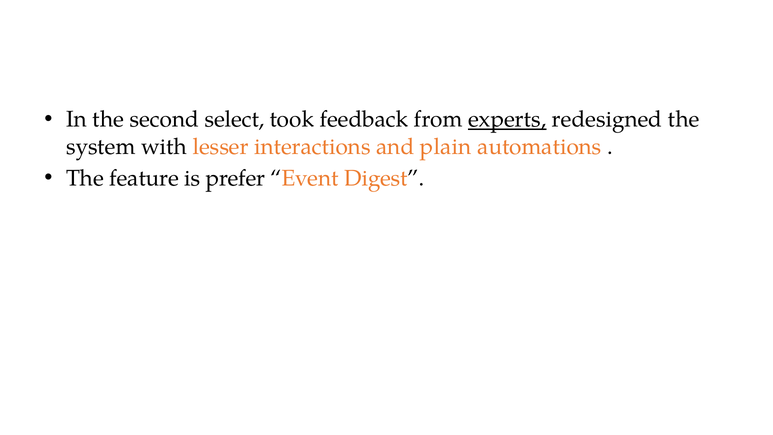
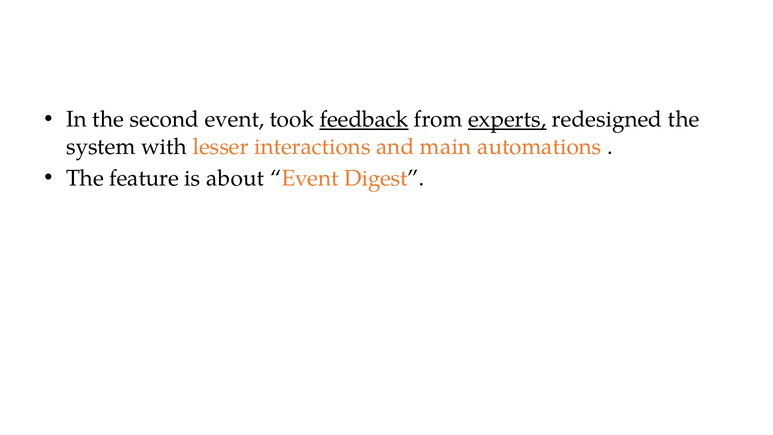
second select: select -> event
feedback underline: none -> present
plain: plain -> main
prefer: prefer -> about
